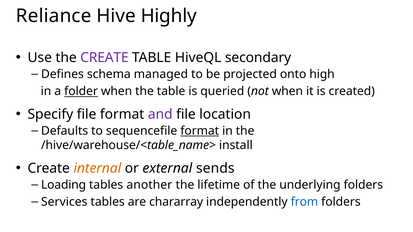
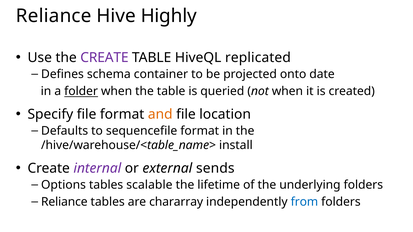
secondary: secondary -> replicated
managed: managed -> container
high: high -> date
and colour: purple -> orange
format at (200, 131) underline: present -> none
internal colour: orange -> purple
Loading: Loading -> Options
another: another -> scalable
Services at (64, 202): Services -> Reliance
